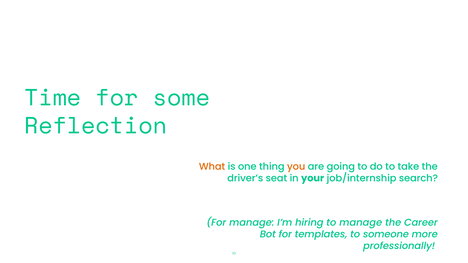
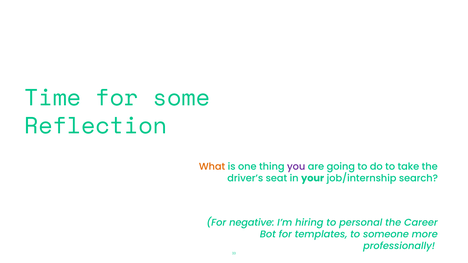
you colour: orange -> purple
For manage: manage -> negative
to manage: manage -> personal
